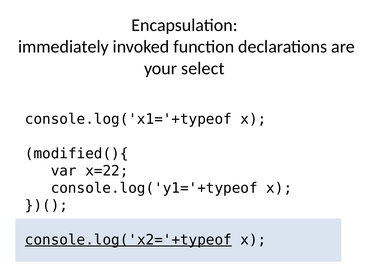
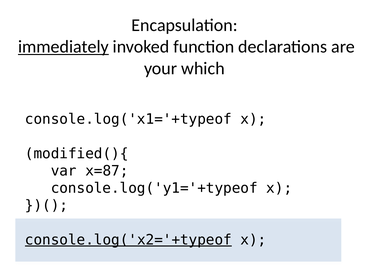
immediately underline: none -> present
select: select -> which
x=22: x=22 -> x=87
